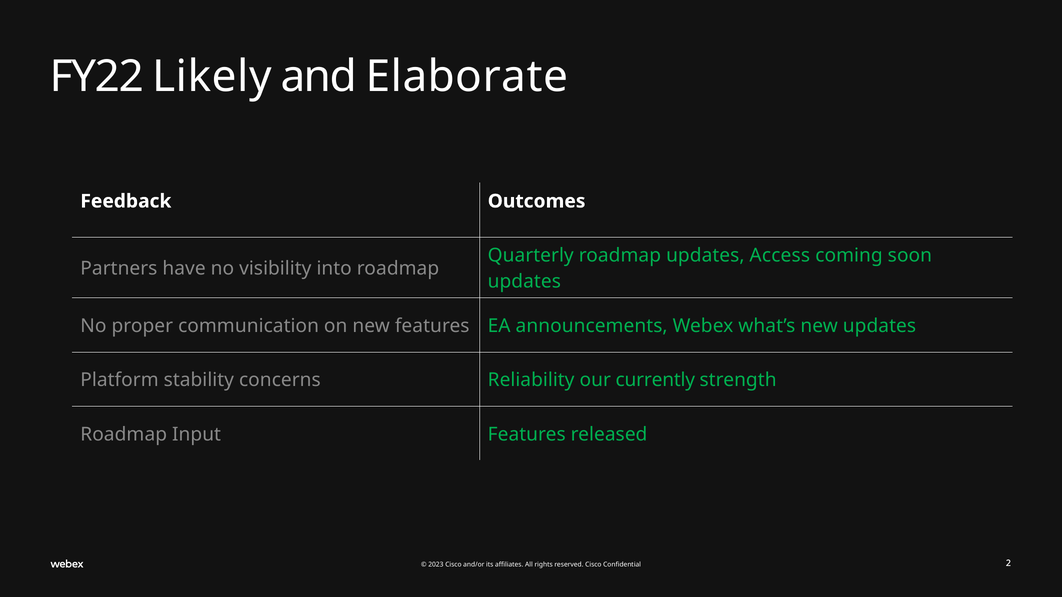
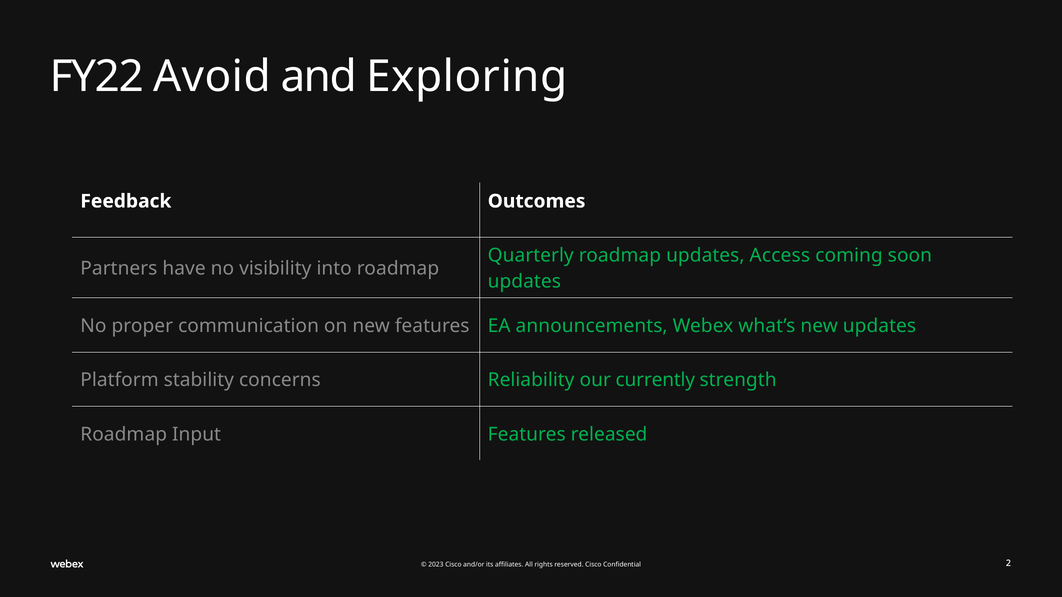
Likely: Likely -> Avoid
Elaborate: Elaborate -> Exploring
